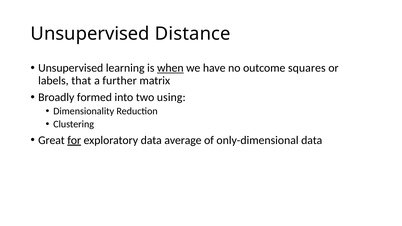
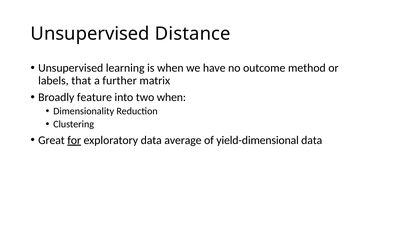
when at (170, 68) underline: present -> none
squares: squares -> method
formed: formed -> feature
two using: using -> when
only-dimensional: only-dimensional -> yield-dimensional
